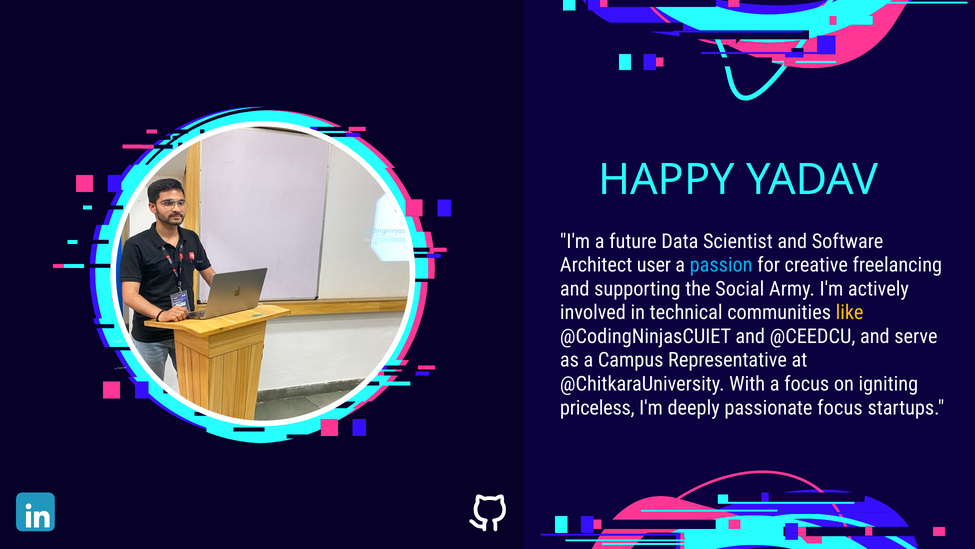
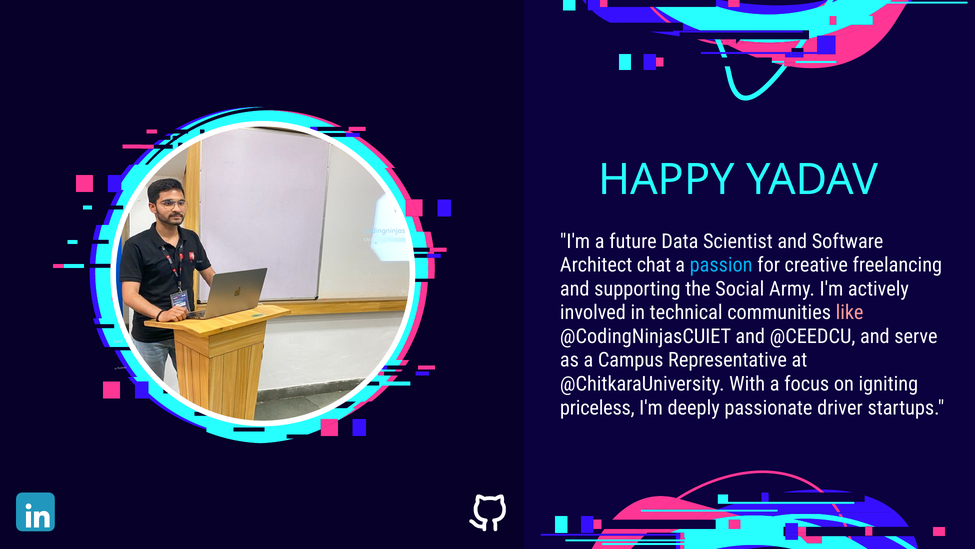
user: user -> chat
like colour: yellow -> pink
passionate focus: focus -> driver
